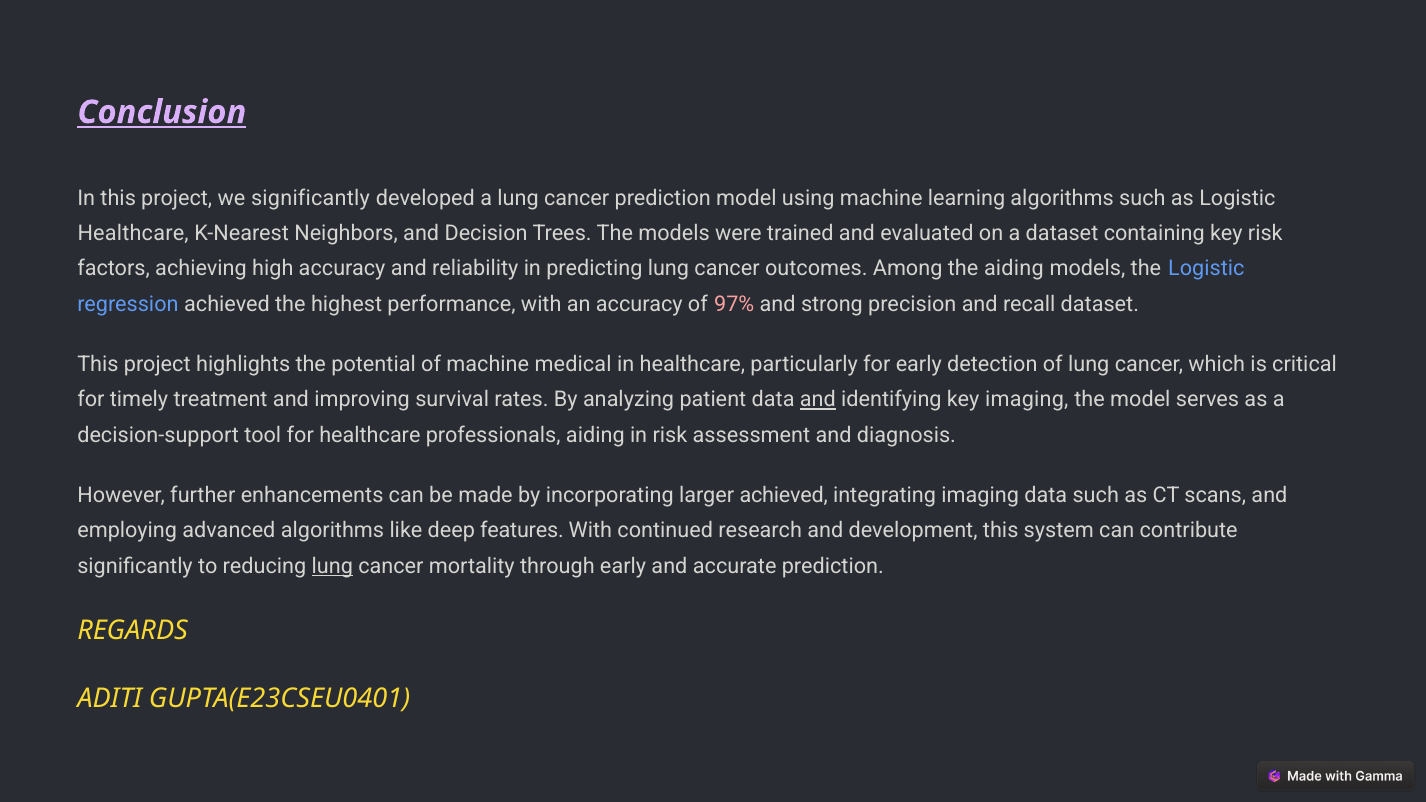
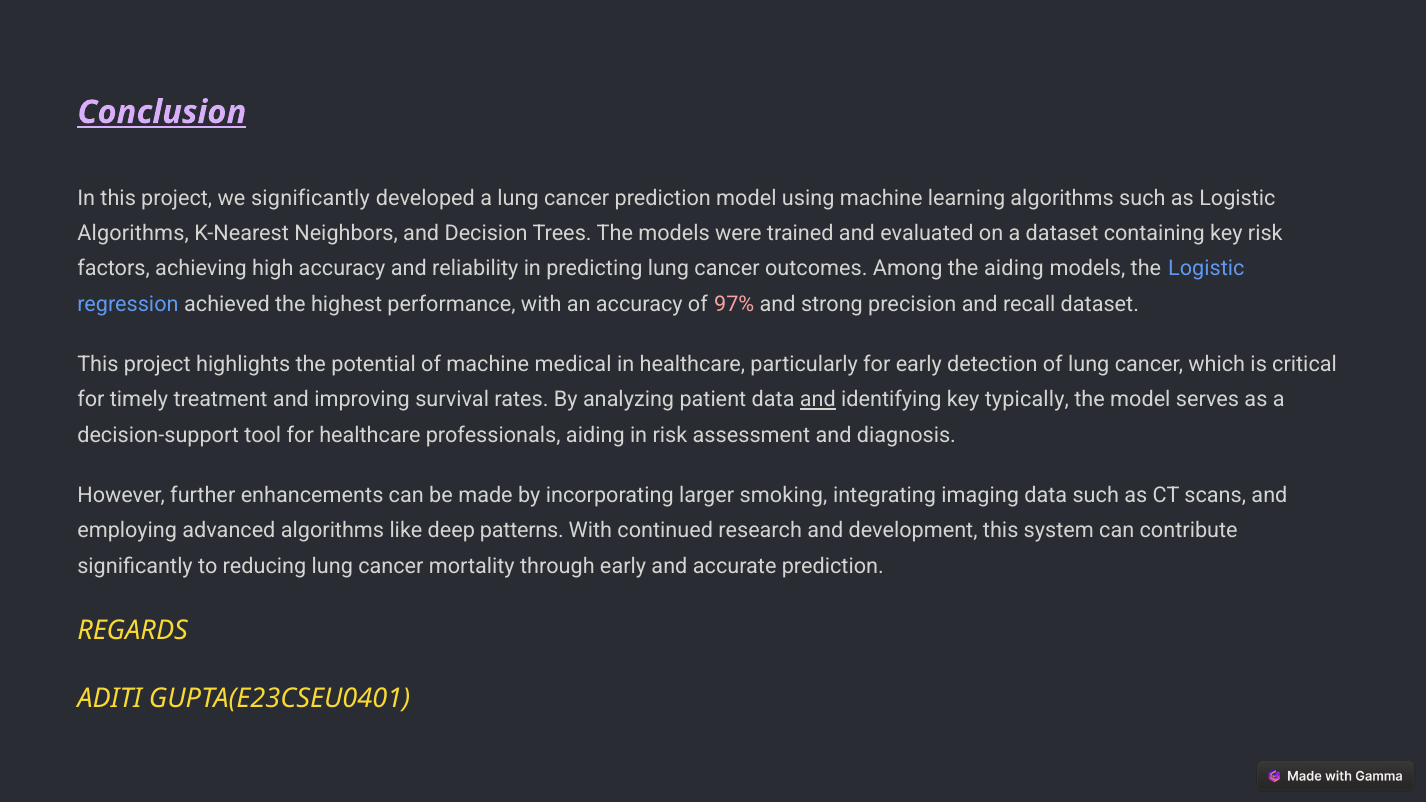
Healthcare at (133, 234): Healthcare -> Algorithms
key imaging: imaging -> typically
larger achieved: achieved -> smoking
features: features -> patterns
lung at (332, 566) underline: present -> none
